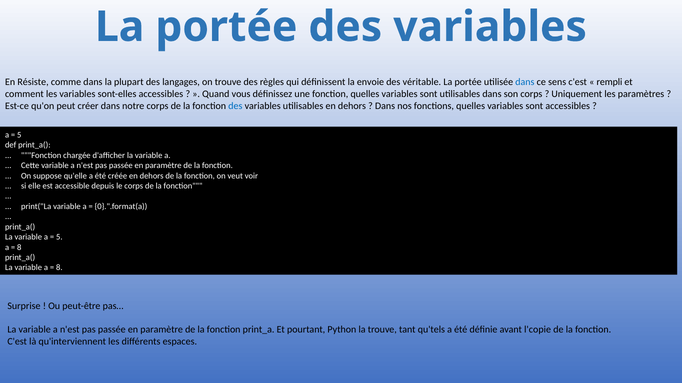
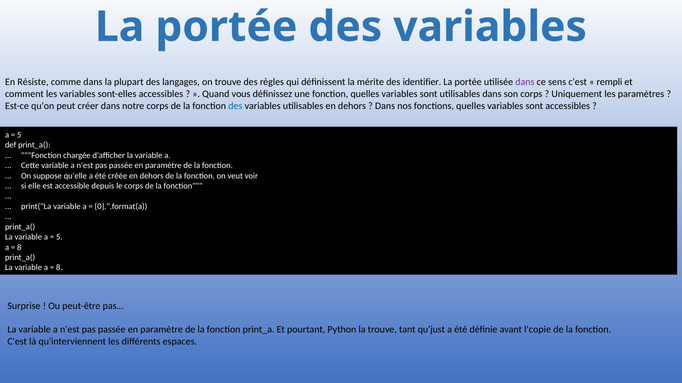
envoie: envoie -> mérite
véritable: véritable -> identifier
dans at (525, 82) colour: blue -> purple
qu'tels: qu'tels -> qu'just
